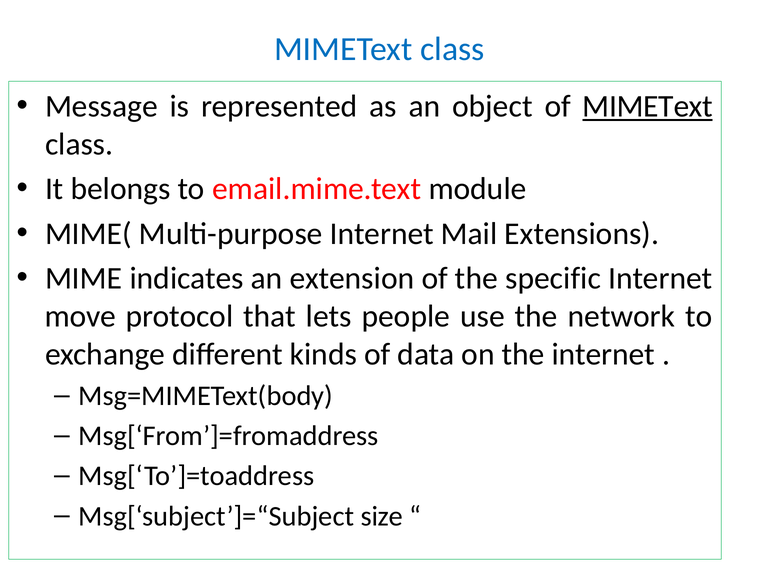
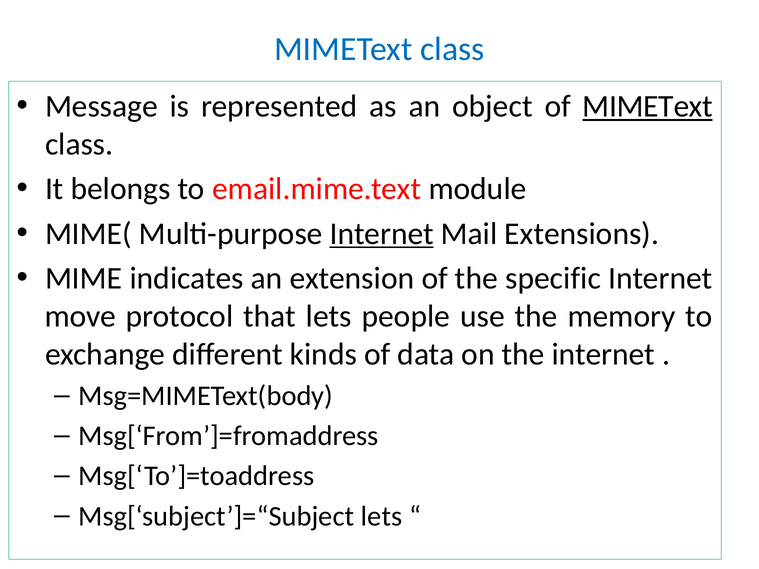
Internet at (382, 234) underline: none -> present
network: network -> memory
Msg[‘subject’]=“Subject size: size -> lets
